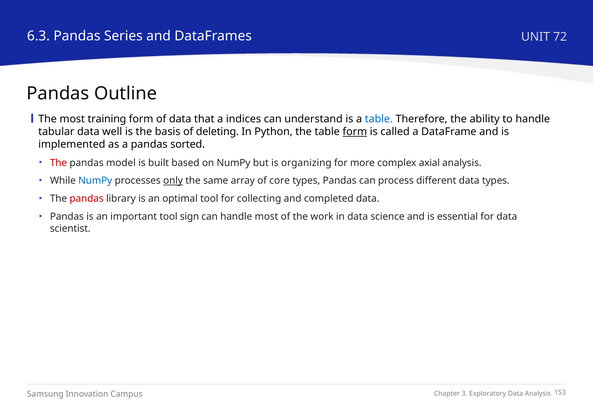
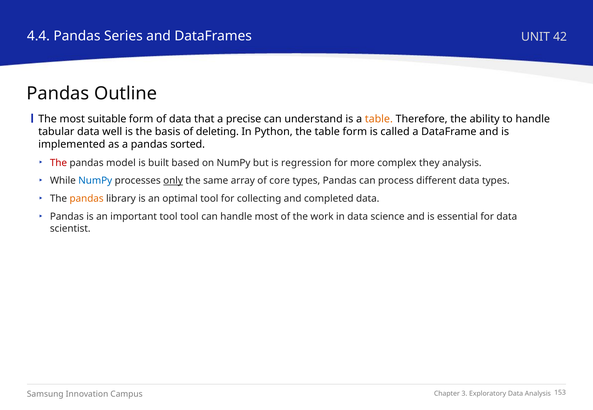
6.3: 6.3 -> 4.4
72: 72 -> 42
training: training -> suitable
indices: indices -> precise
table at (379, 119) colour: blue -> orange
form at (355, 132) underline: present -> none
organizing: organizing -> regression
axial: axial -> they
pandas at (87, 199) colour: red -> orange
tool sign: sign -> tool
